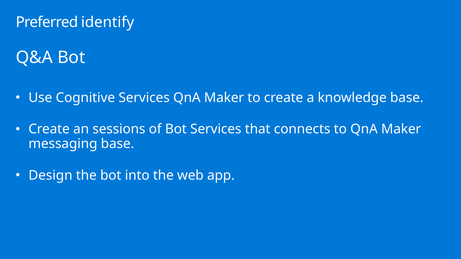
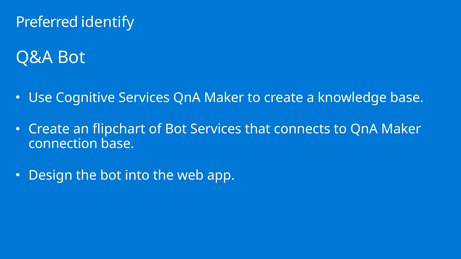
sessions: sessions -> flipchart
messaging: messaging -> connection
